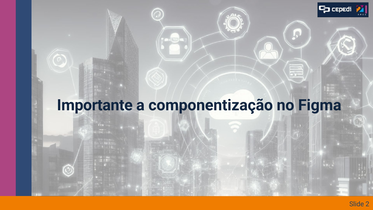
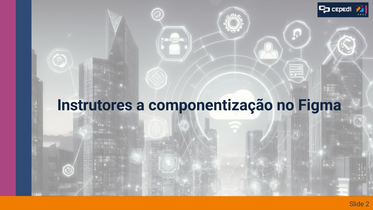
Importante: Importante -> Instrutores
